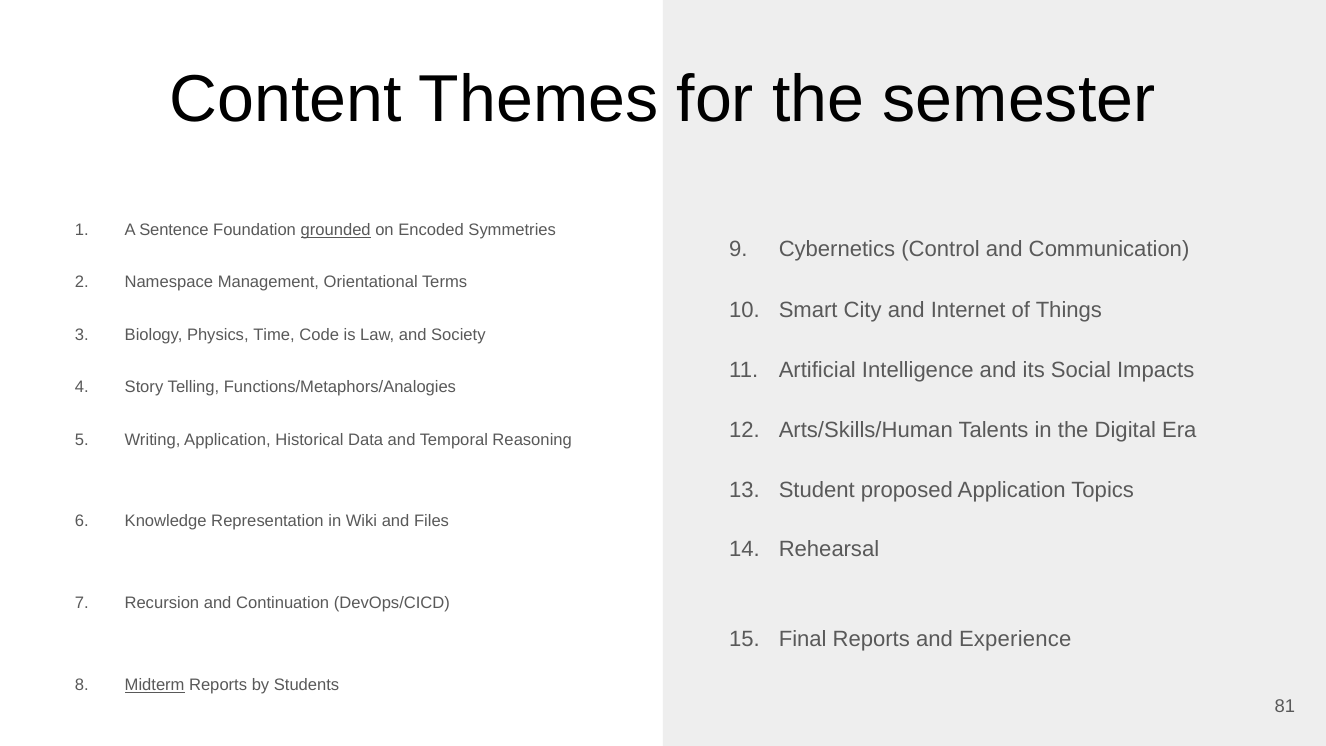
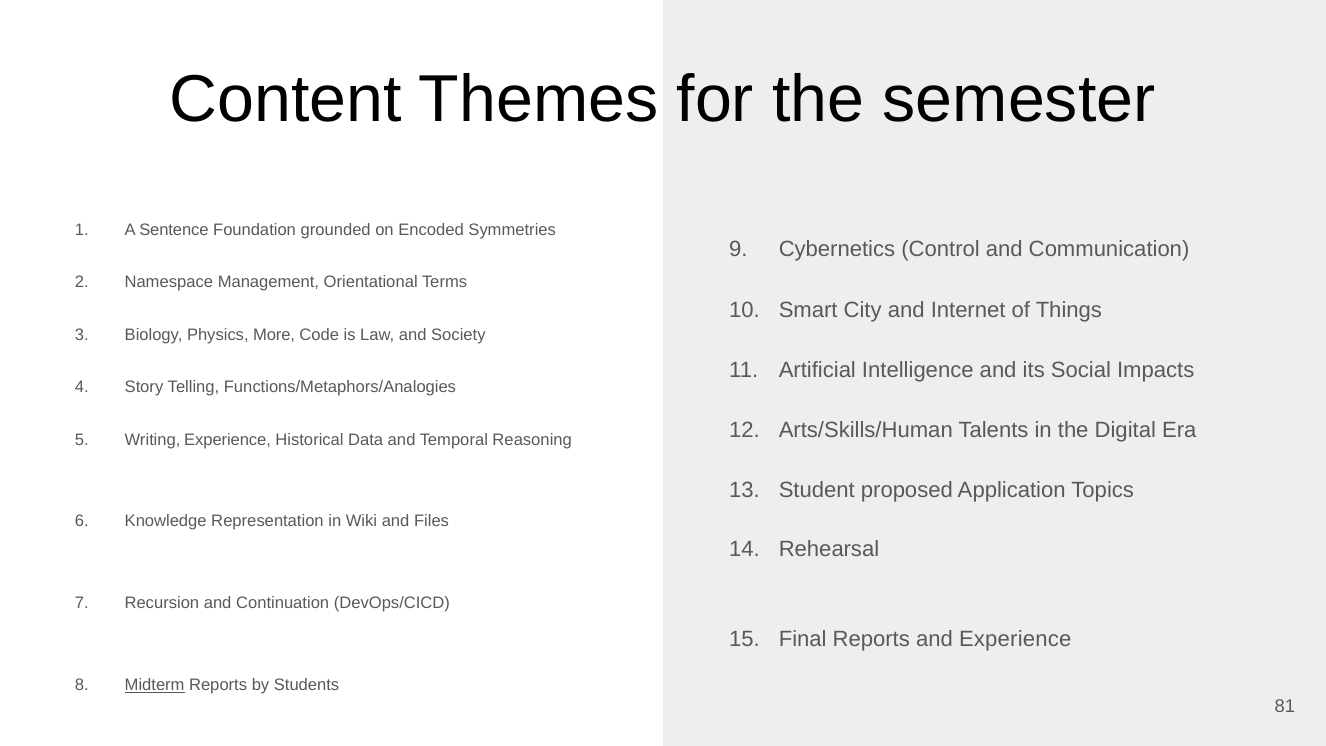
grounded underline: present -> none
Time: Time -> More
Writing Application: Application -> Experience
